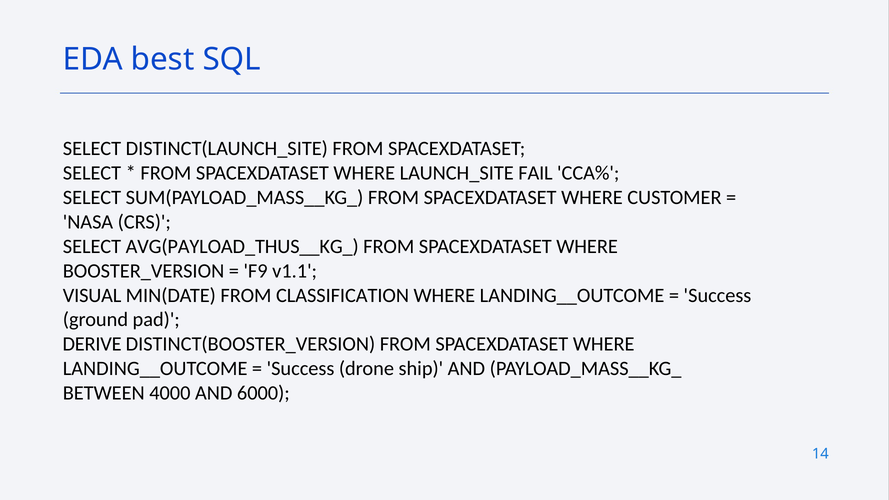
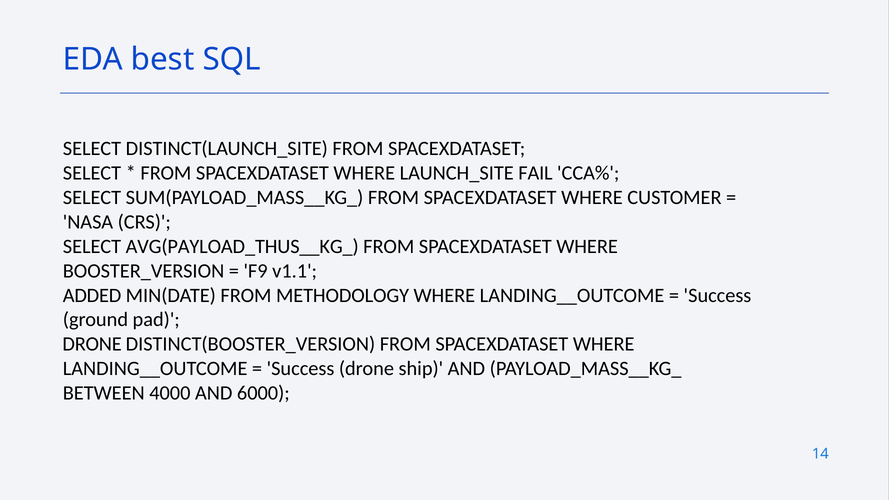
VISUAL: VISUAL -> ADDED
CLASSIFICATION: CLASSIFICATION -> METHODOLOGY
DERIVE at (92, 344): DERIVE -> DRONE
